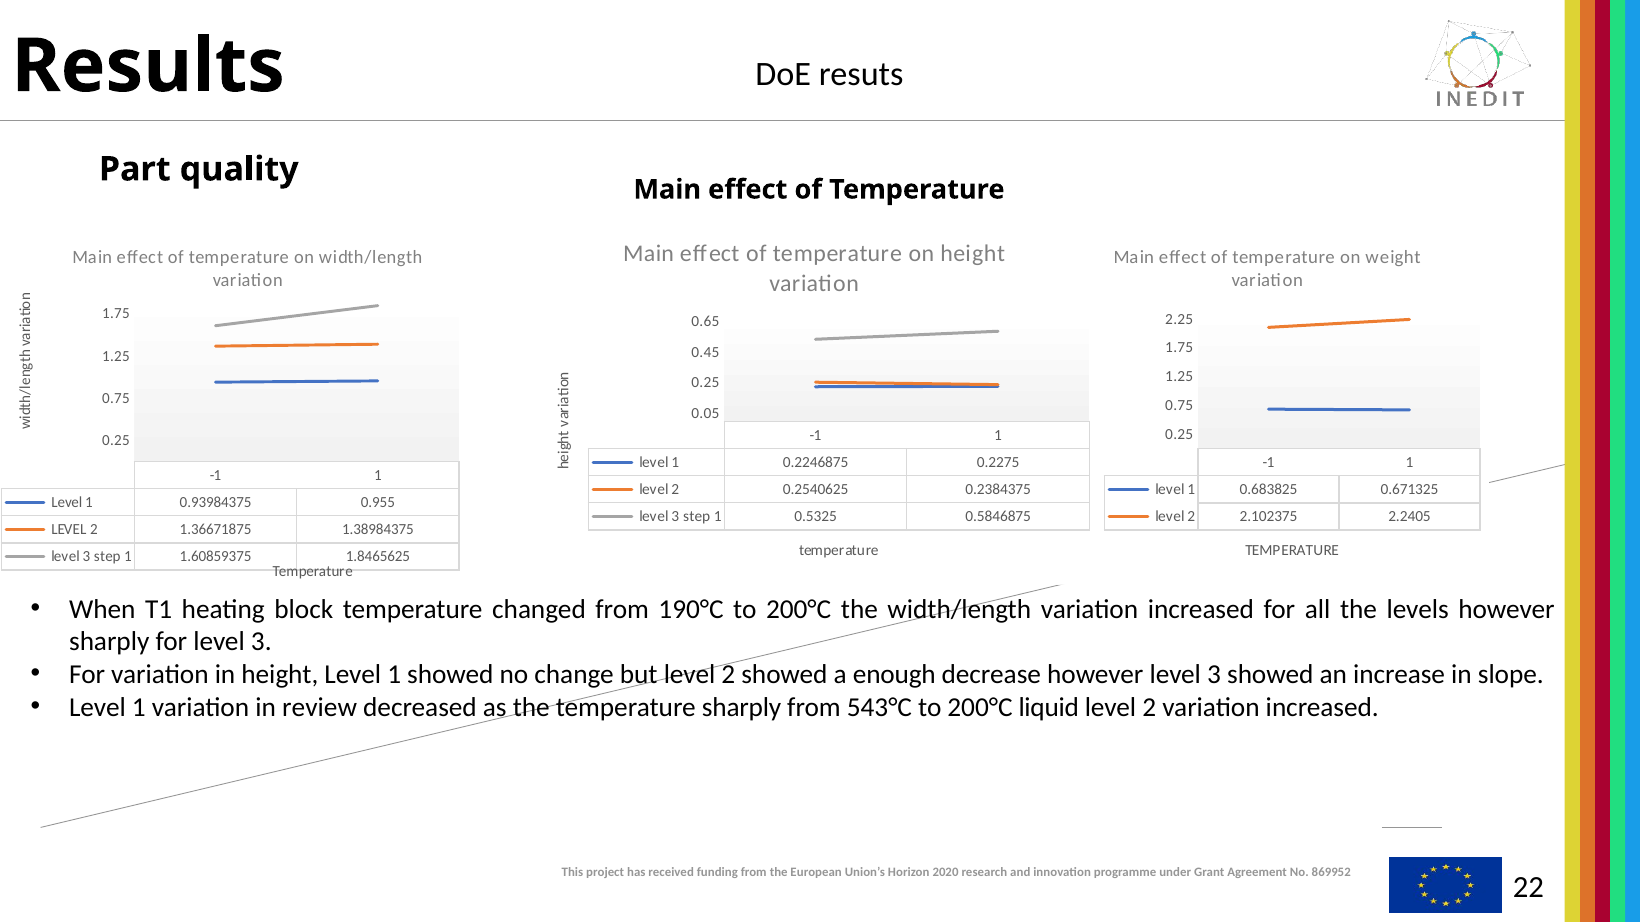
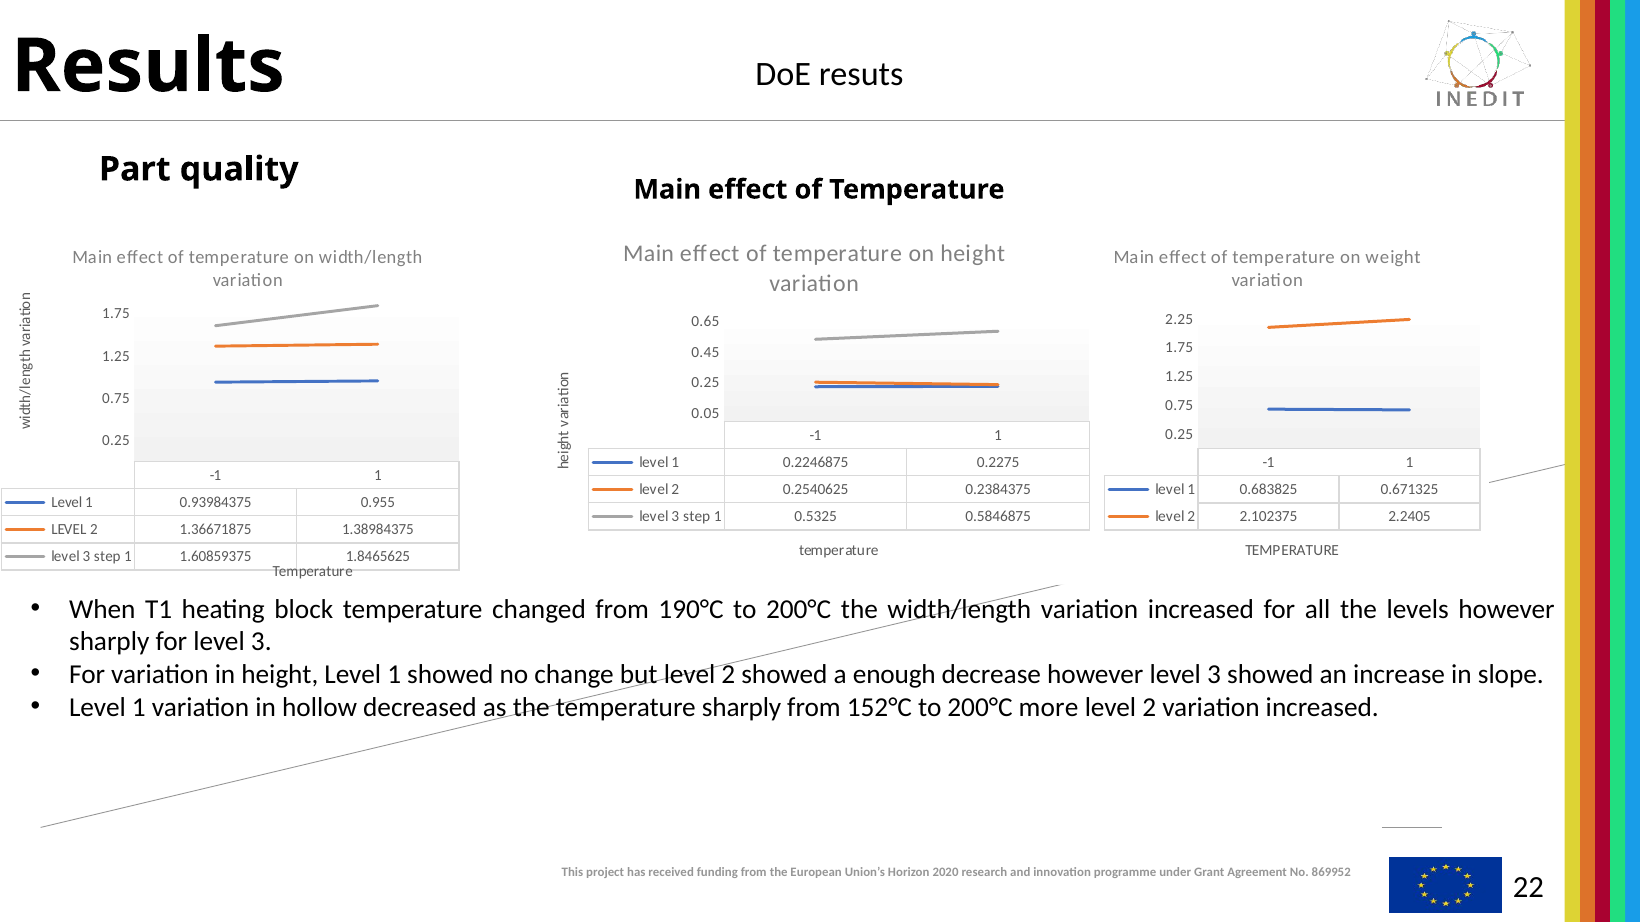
review: review -> hollow
543°C: 543°C -> 152°C
liquid: liquid -> more
